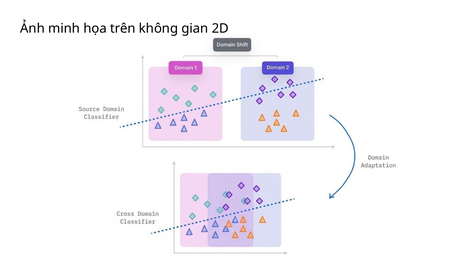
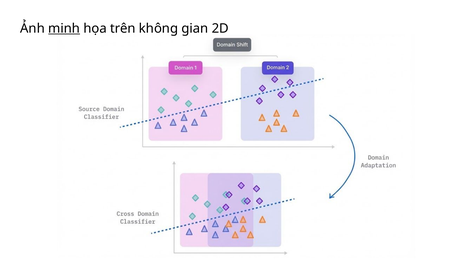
minh underline: none -> present
